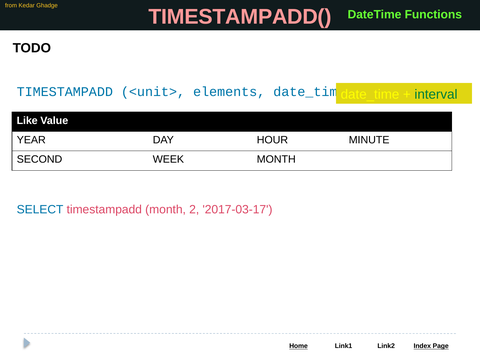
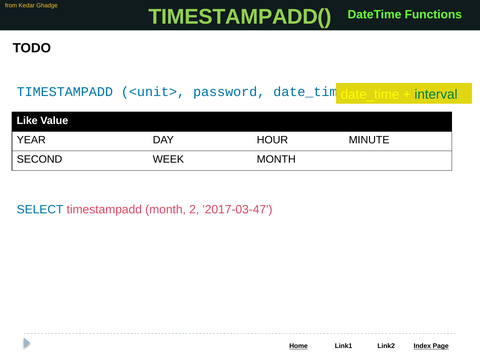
TIMESTAMPADD( colour: pink -> light green
elements: elements -> password
2017-03-17: 2017-03-17 -> 2017-03-47
